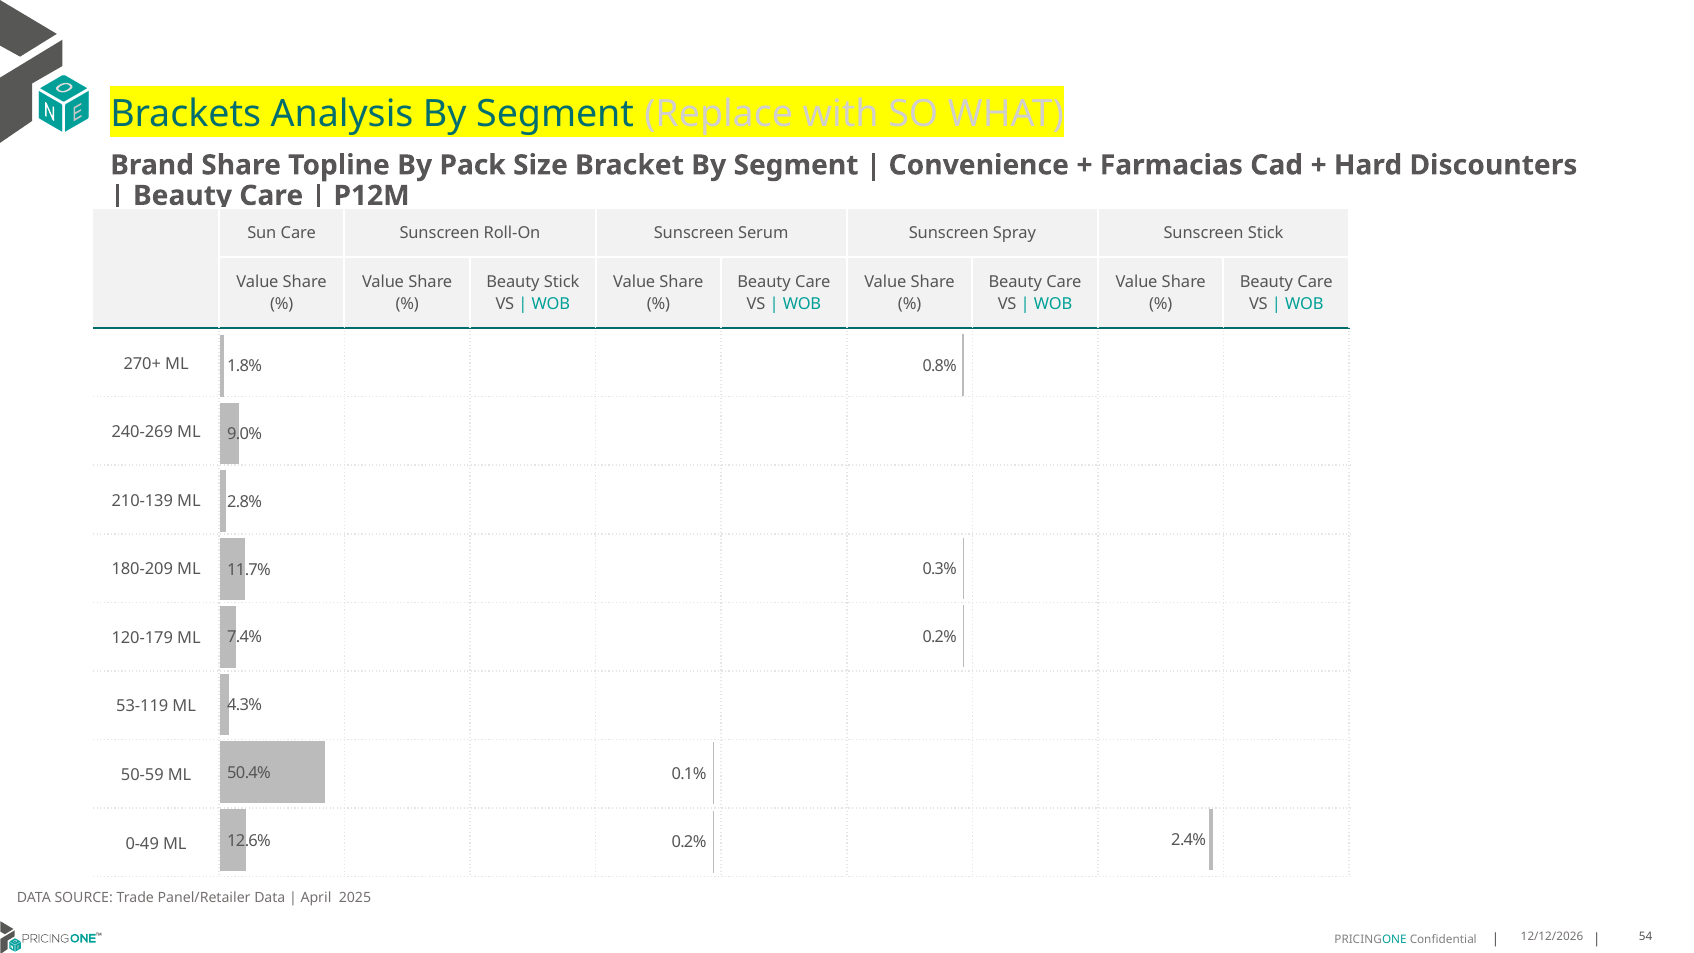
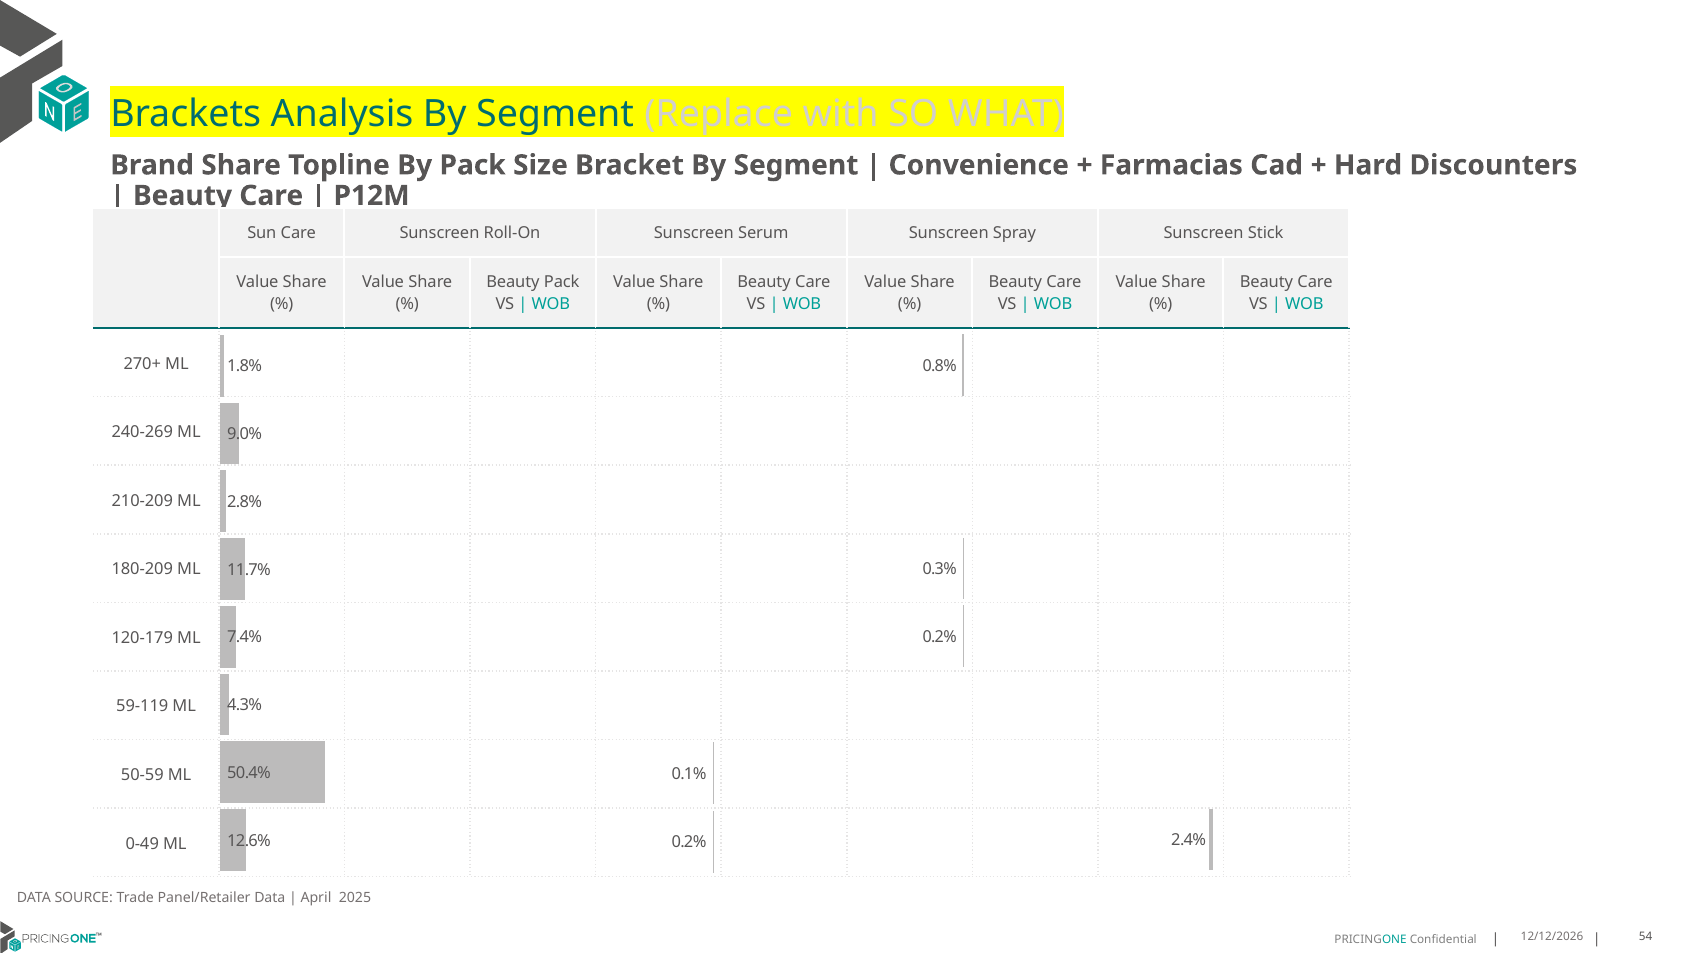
Beauty Stick: Stick -> Pack
210-139: 210-139 -> 210-209
53-119: 53-119 -> 59-119
